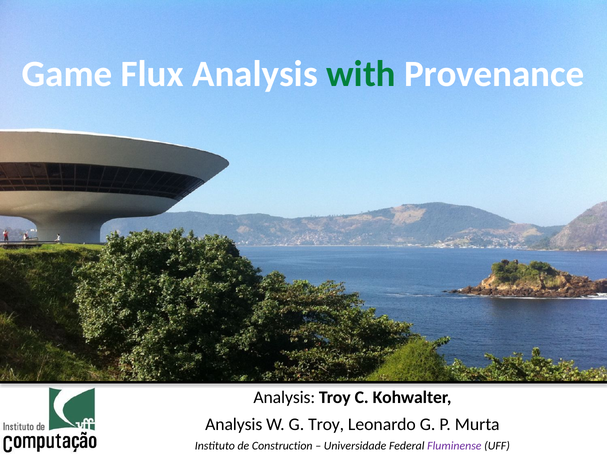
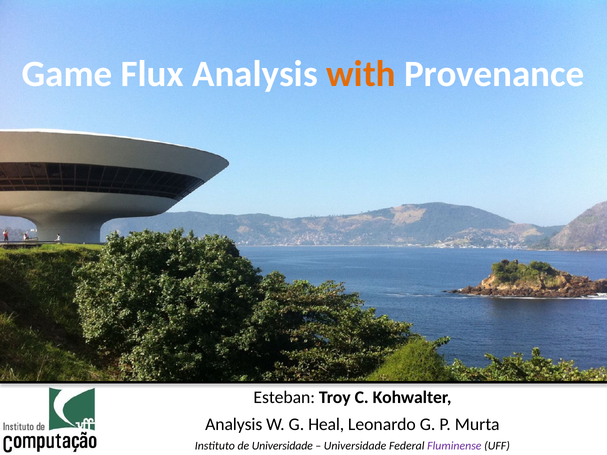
with colour: green -> orange
Analysis at (284, 398): Analysis -> Esteban
G Troy: Troy -> Heal
de Construction: Construction -> Universidade
